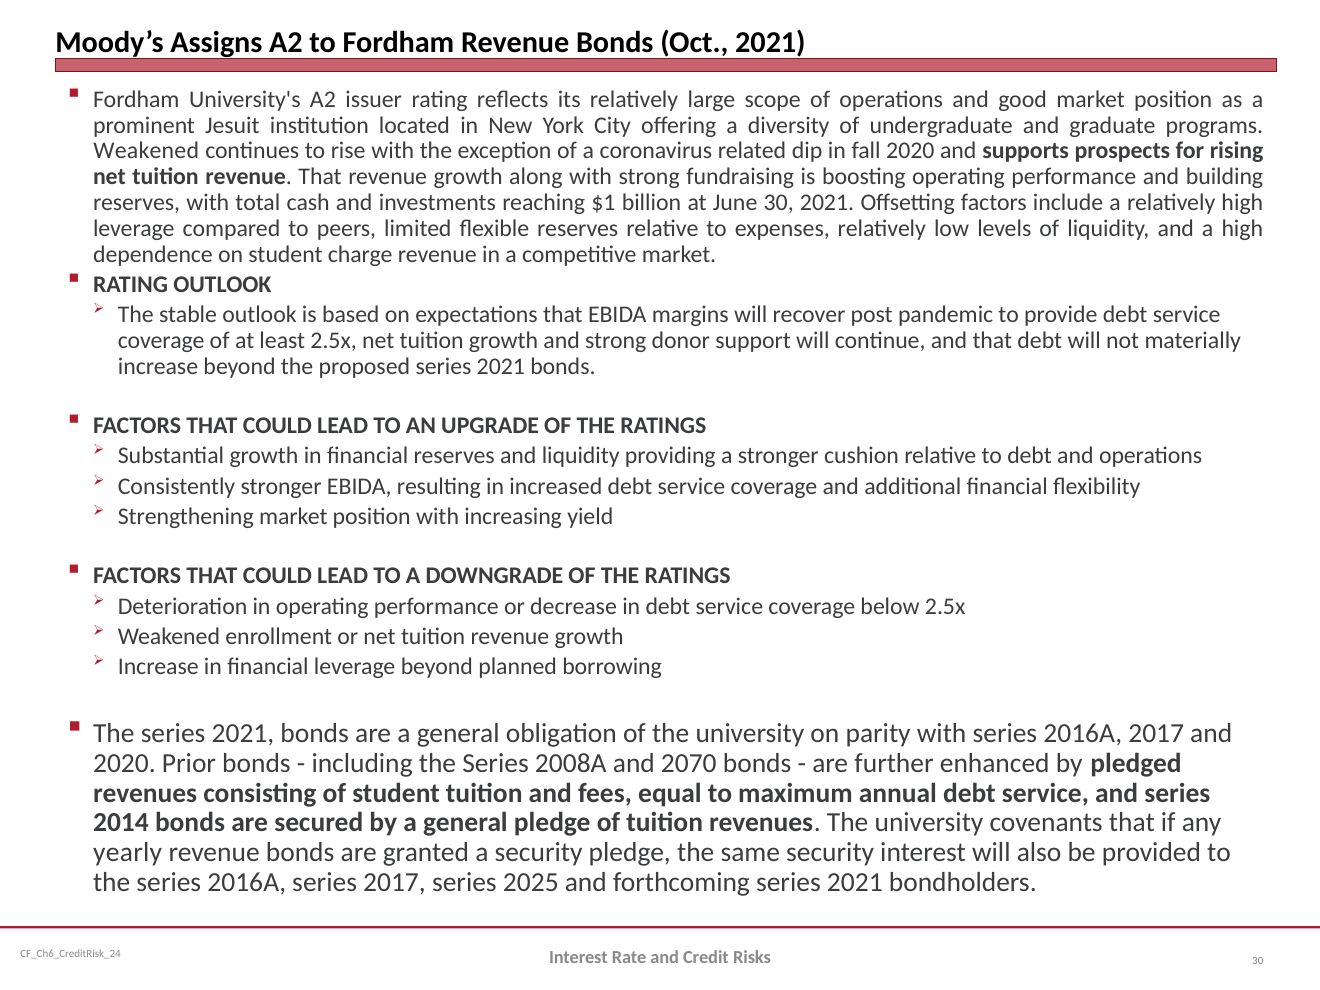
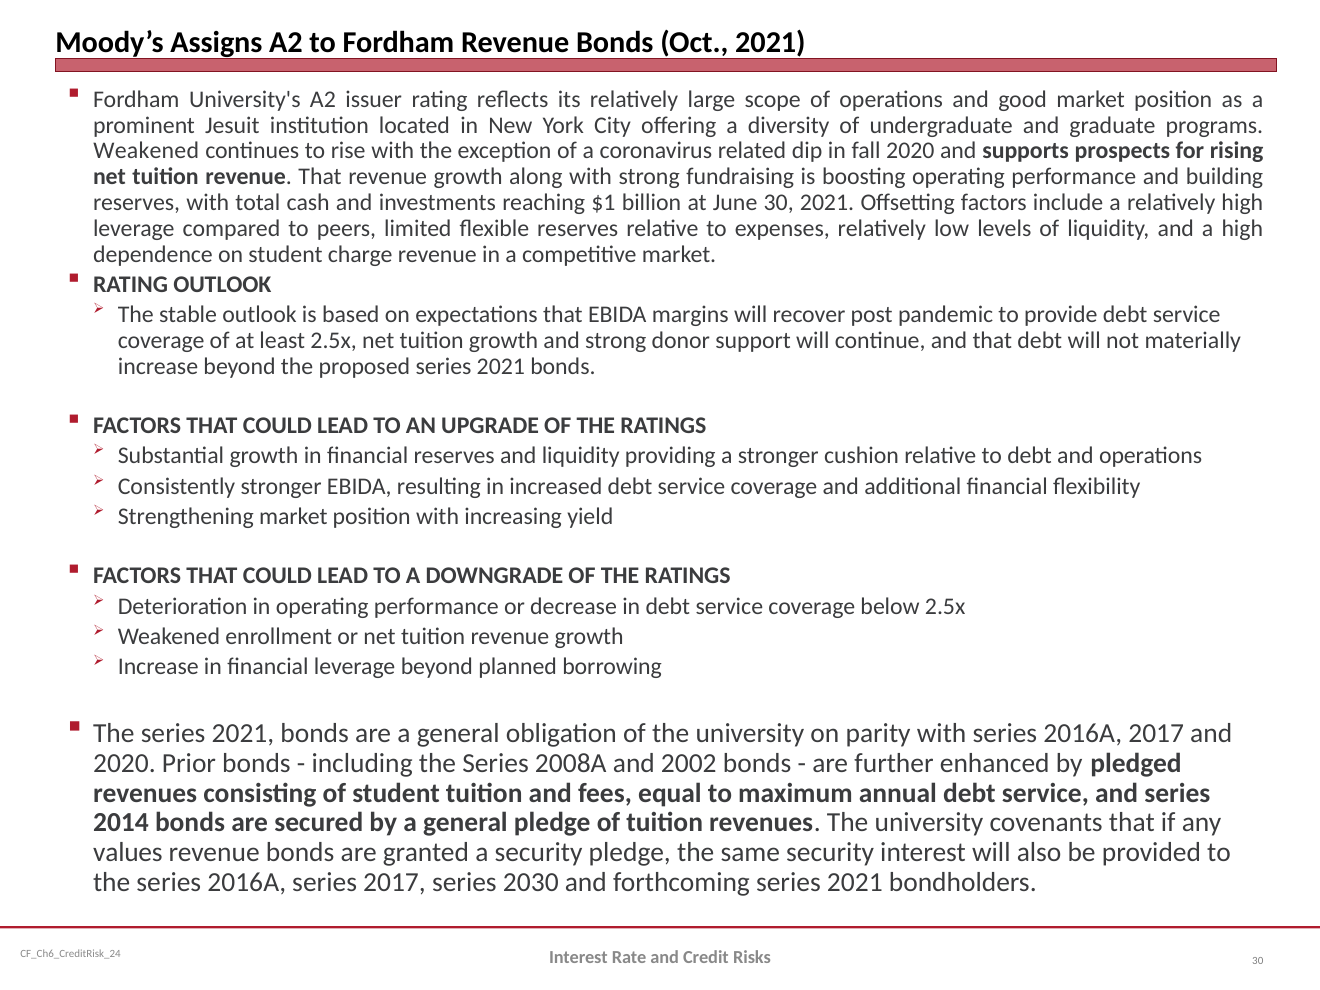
2070: 2070 -> 2002
yearly: yearly -> values
2025: 2025 -> 2030
